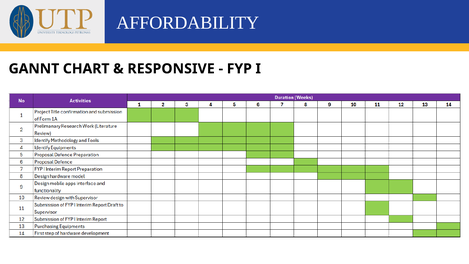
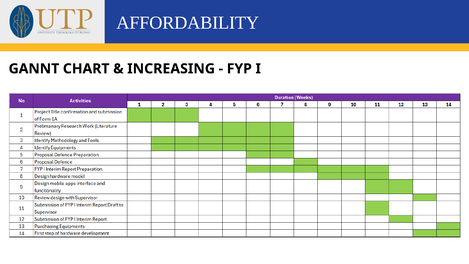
RESPONSIVE: RESPONSIVE -> INCREASING
